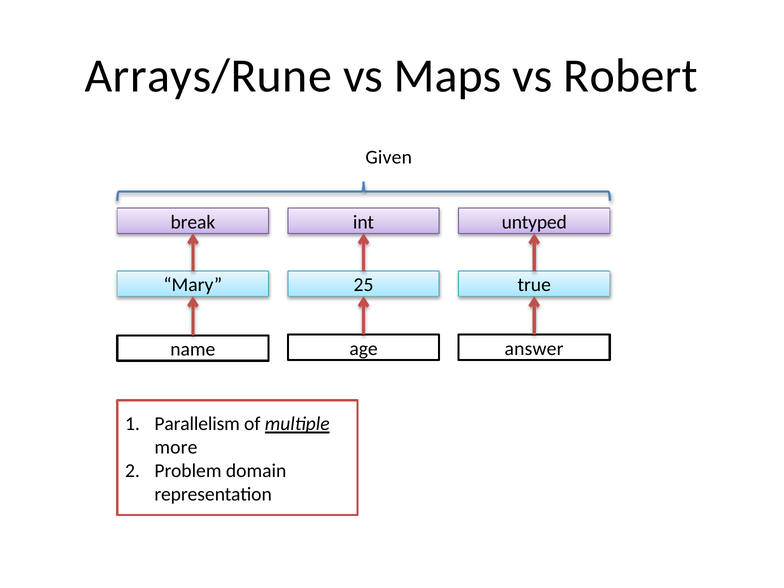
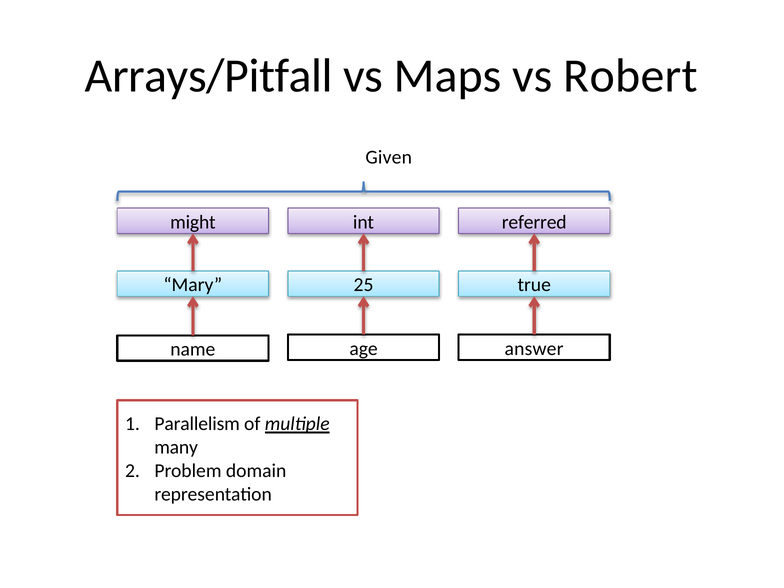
Arrays/Rune: Arrays/Rune -> Arrays/Pitfall
break: break -> might
untyped: untyped -> referred
more: more -> many
